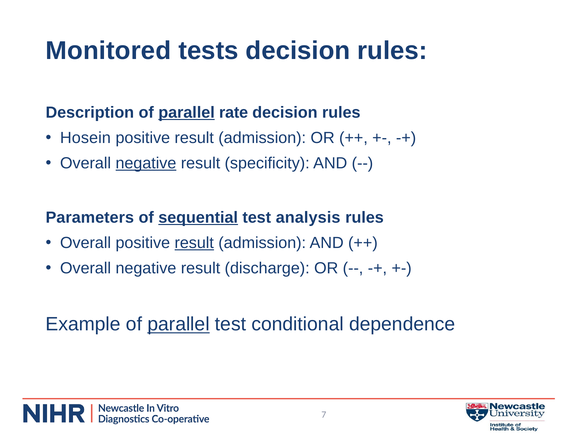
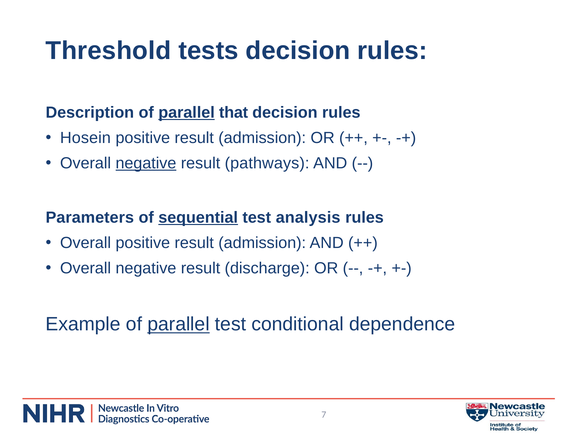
Monitored: Monitored -> Threshold
rate: rate -> that
specificity: specificity -> pathways
result at (194, 243) underline: present -> none
